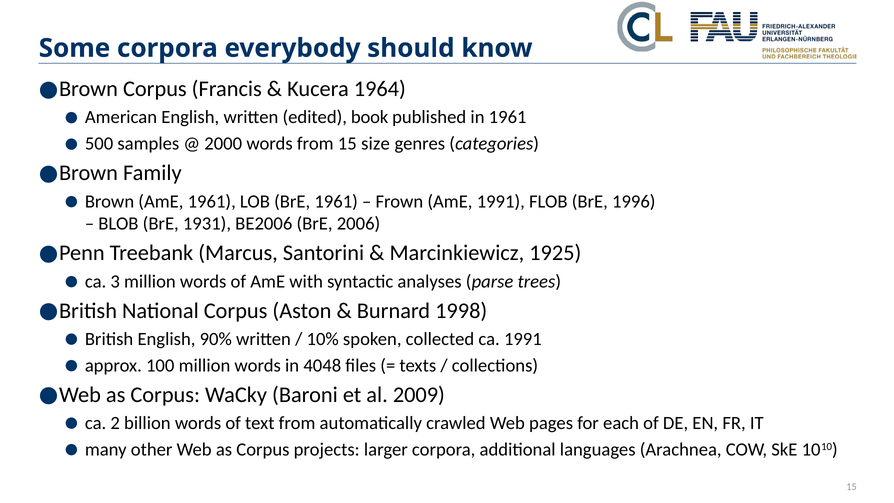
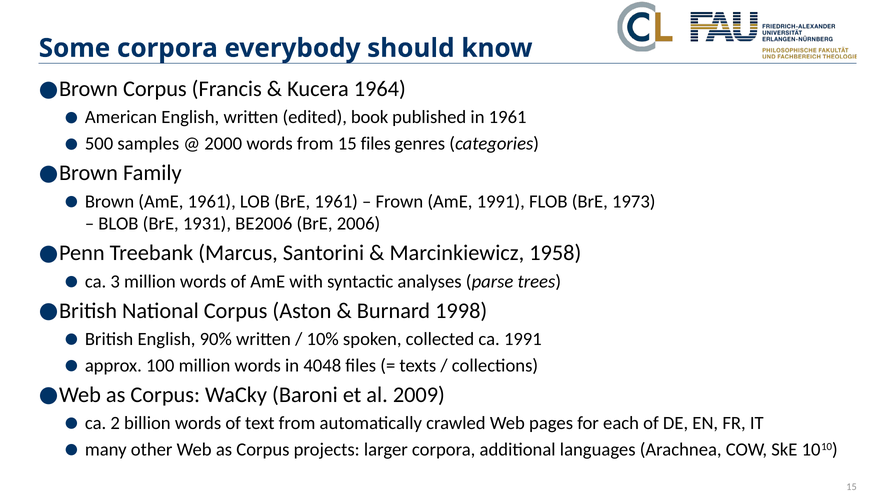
15 size: size -> files
1996: 1996 -> 1973
1925: 1925 -> 1958
